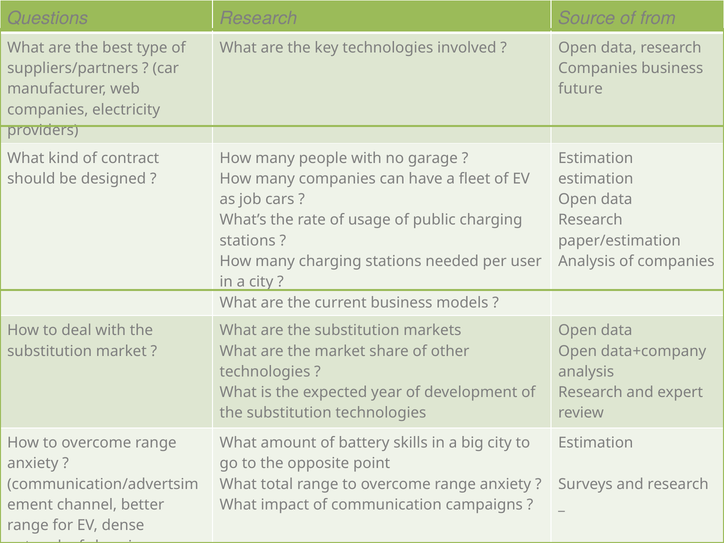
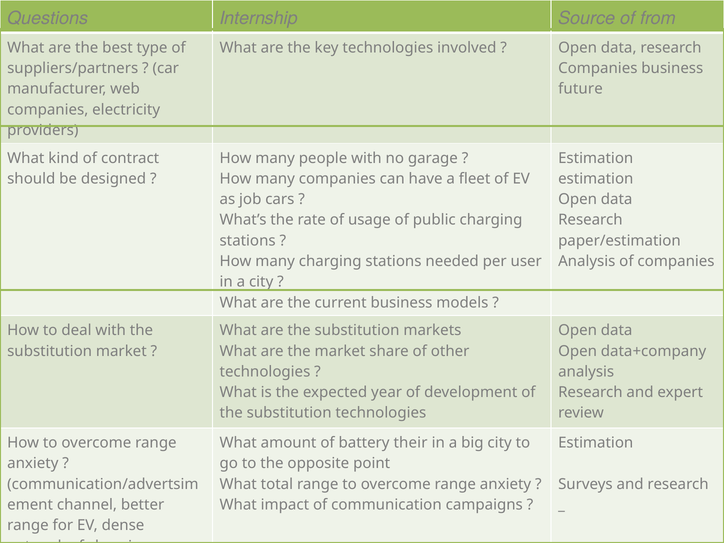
Questions Research: Research -> Internship
skills: skills -> their
